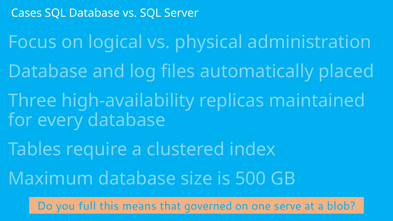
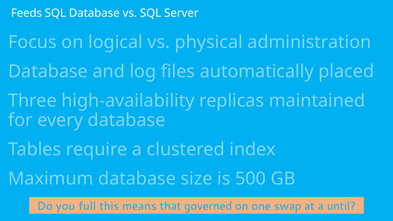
Cases: Cases -> Feeds
serve: serve -> swap
blob: blob -> until
